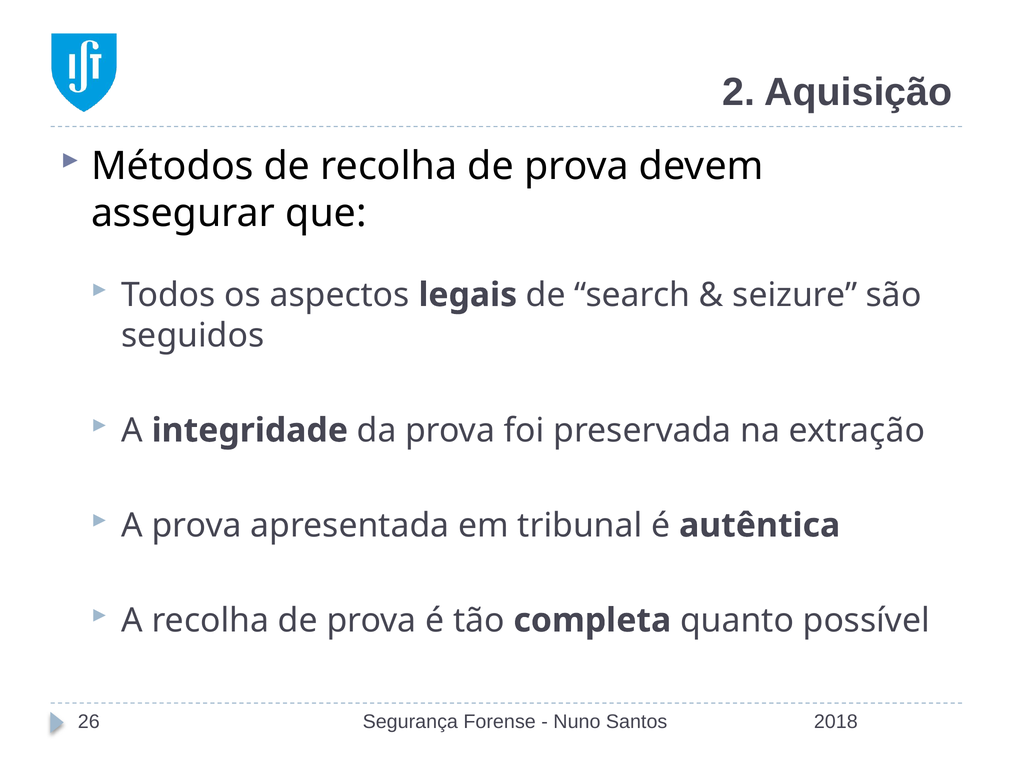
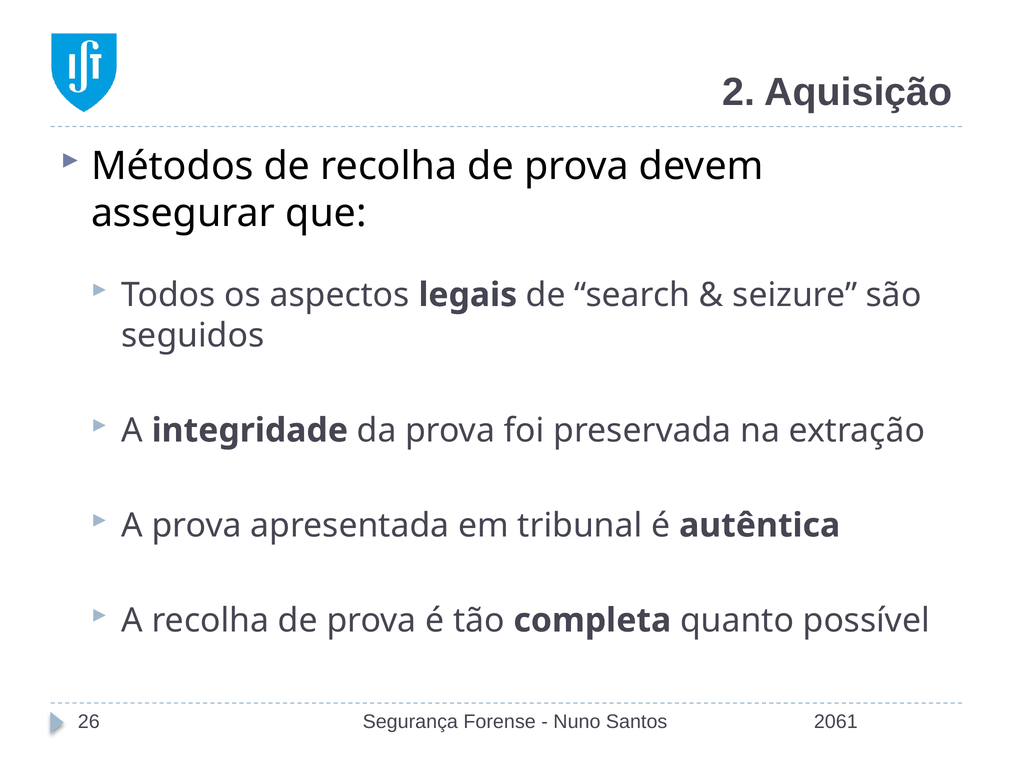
2018: 2018 -> 2061
